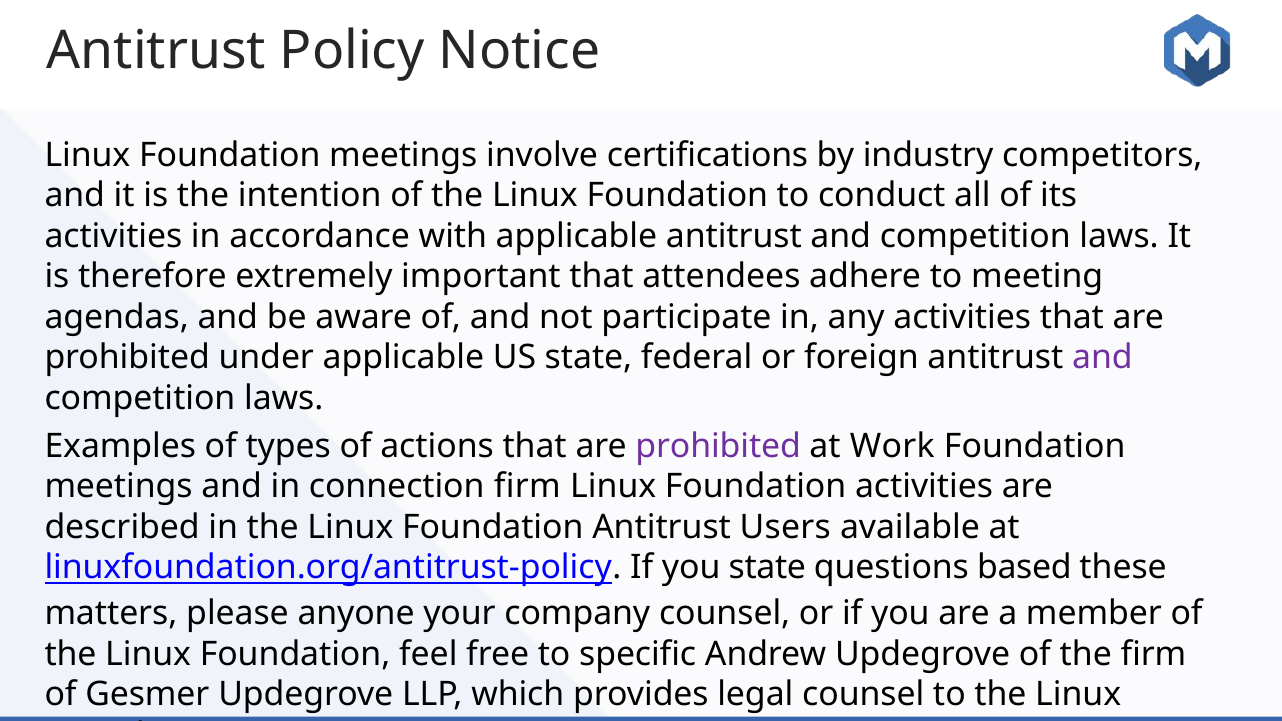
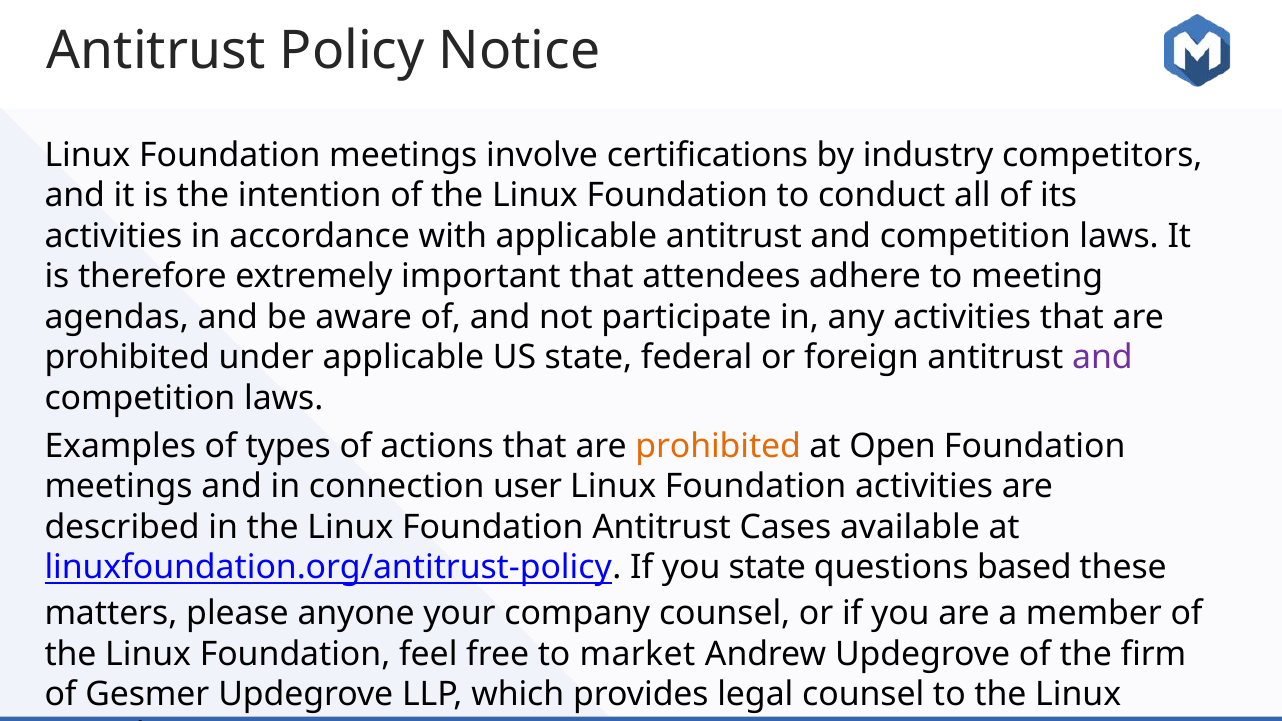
prohibited at (718, 446) colour: purple -> orange
Work: Work -> Open
connection firm: firm -> user
Users: Users -> Cases
specific: specific -> market
